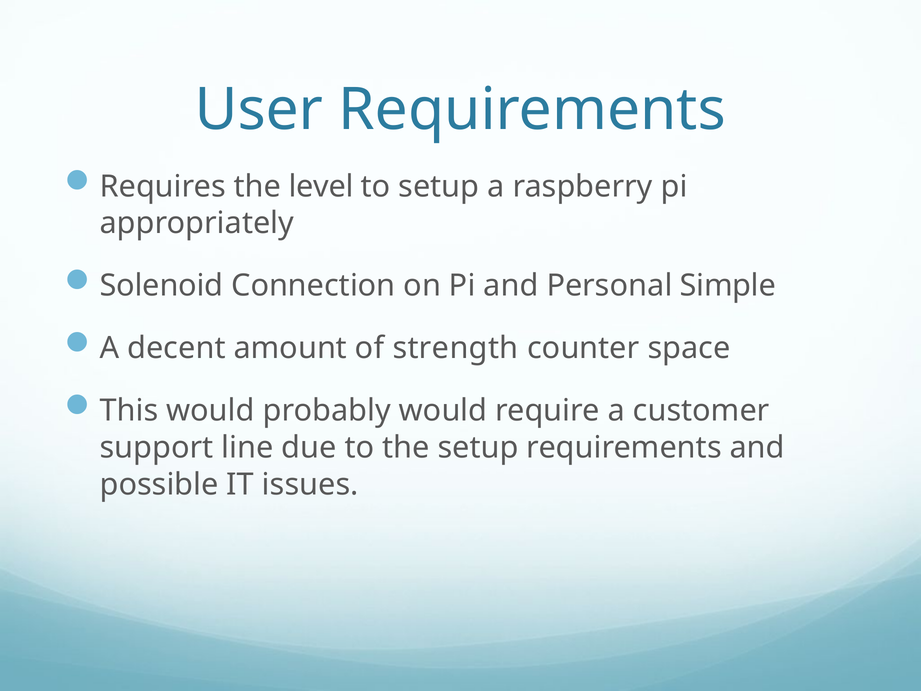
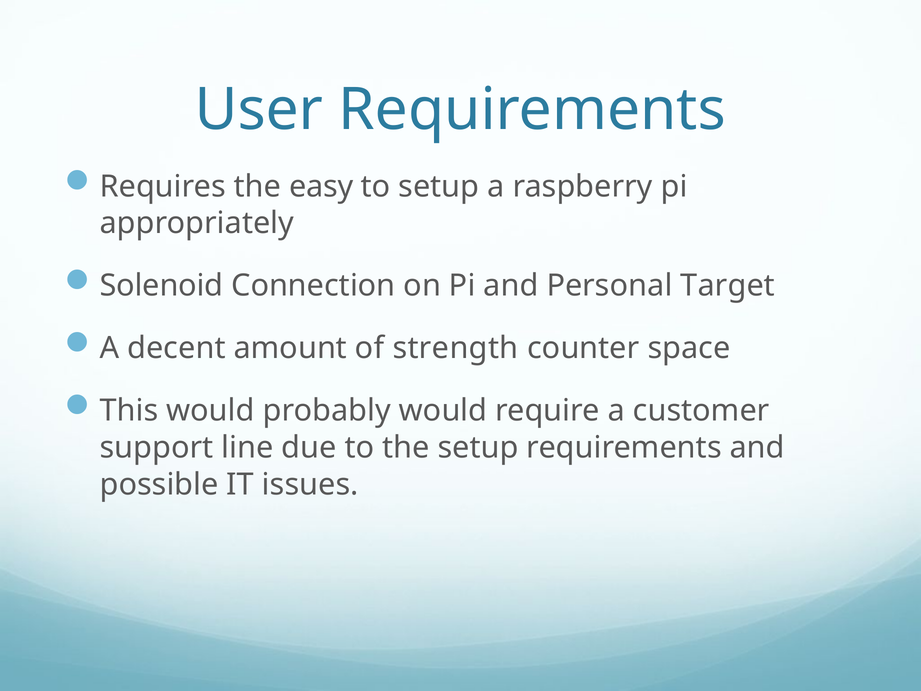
level: level -> easy
Simple: Simple -> Target
